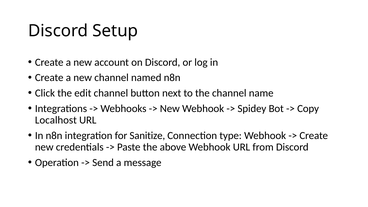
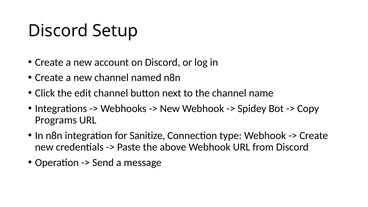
Localhost: Localhost -> Programs
